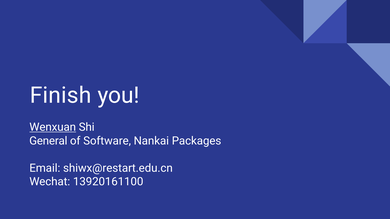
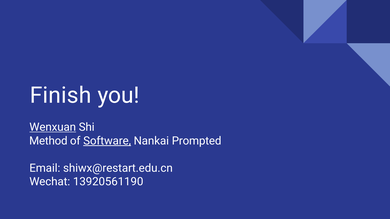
General: General -> Method
Software underline: none -> present
Packages: Packages -> Prompted
13920161100: 13920161100 -> 13920561190
